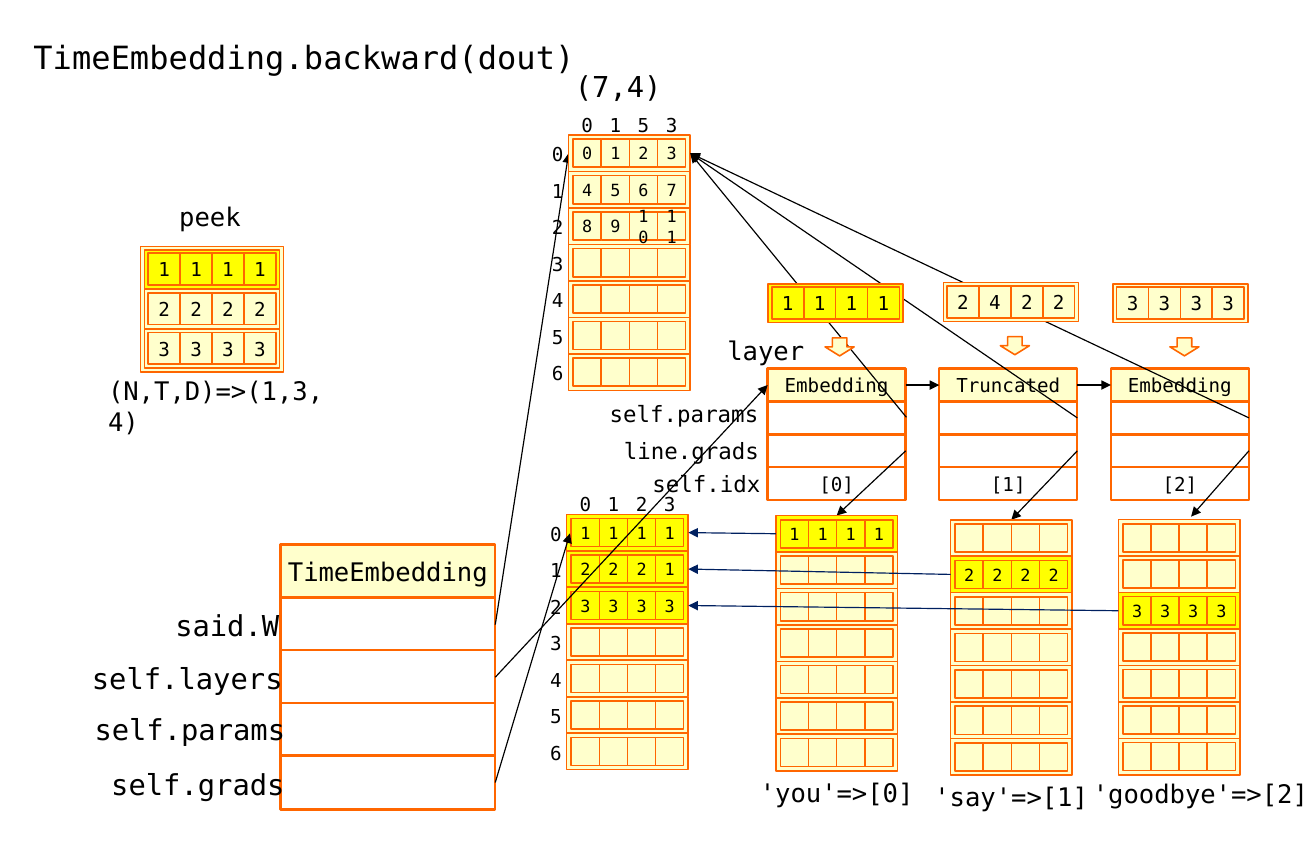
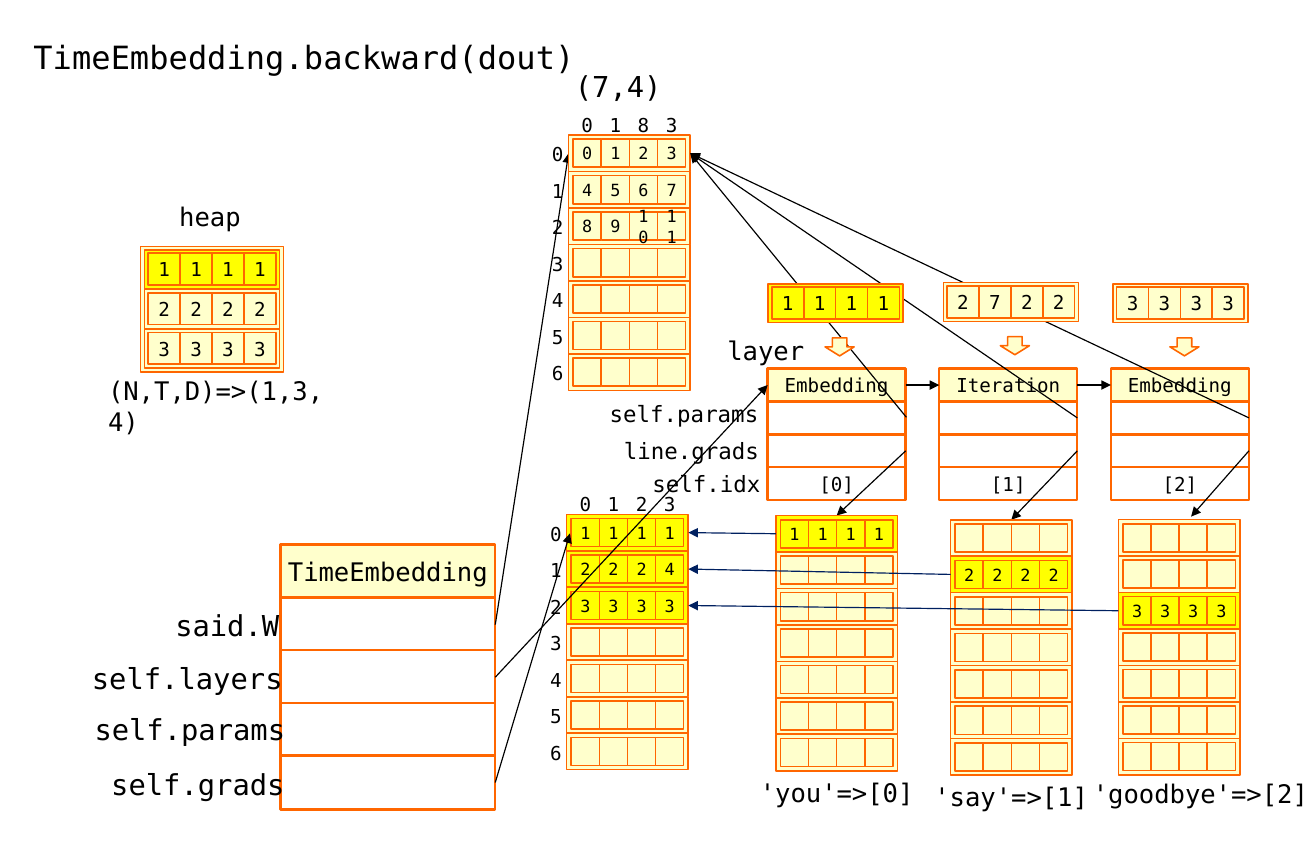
1 5: 5 -> 8
peek: peek -> heap
2 4: 4 -> 7
Truncated: Truncated -> Iteration
2 1: 1 -> 4
